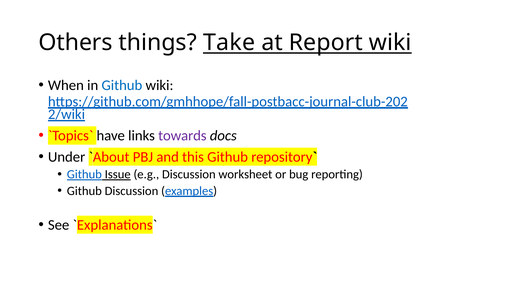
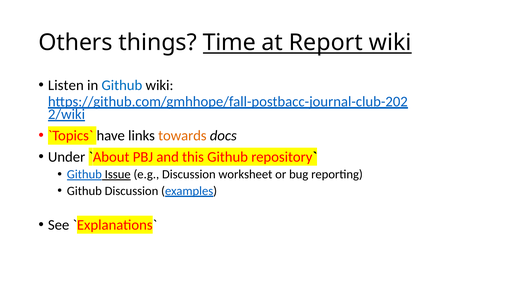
Take: Take -> Time
When: When -> Listen
towards colour: purple -> orange
